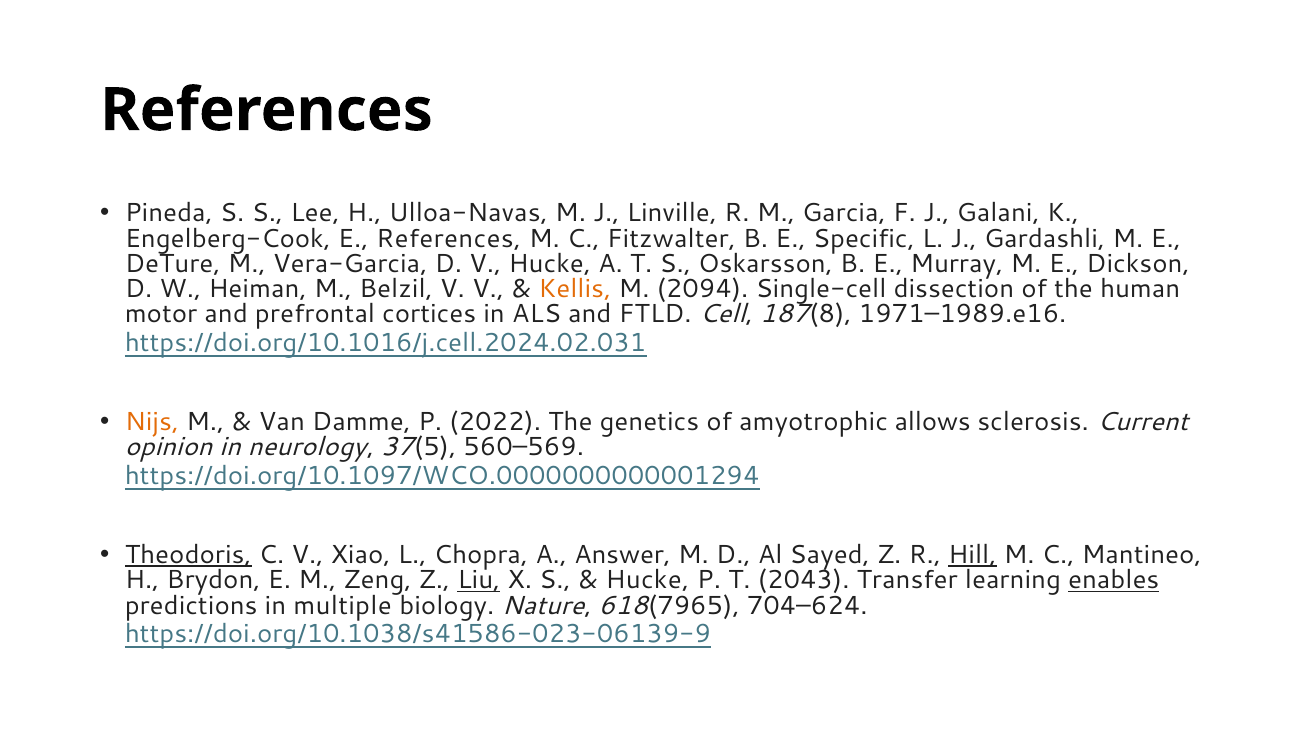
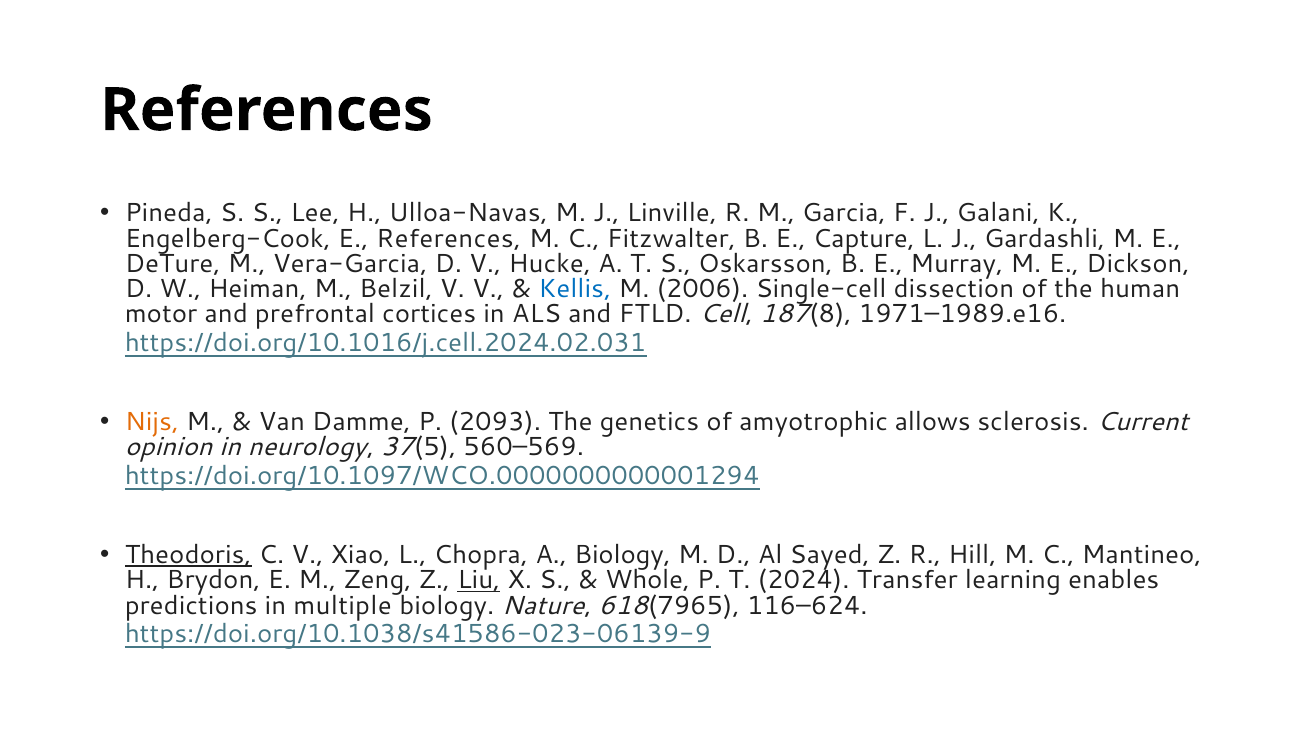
Specific: Specific -> Capture
Kellis colour: orange -> blue
2094: 2094 -> 2006
2022: 2022 -> 2093
A Answer: Answer -> Biology
Hill underline: present -> none
Hucke at (647, 580): Hucke -> Whole
2043: 2043 -> 2024
enables underline: present -> none
704–624: 704–624 -> 116–624
